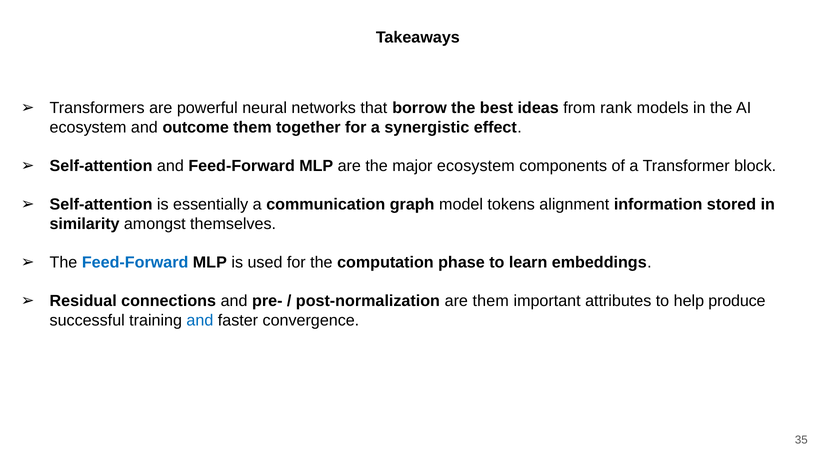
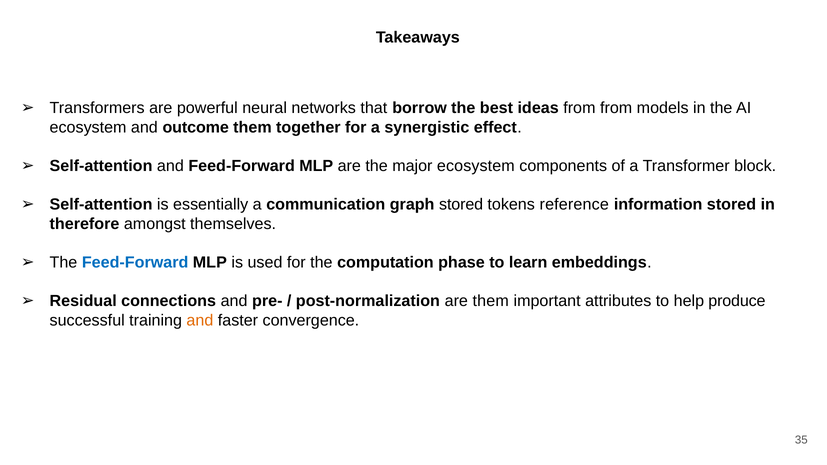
from rank: rank -> from
graph model: model -> stored
alignment: alignment -> reference
similarity: similarity -> therefore
and at (200, 321) colour: blue -> orange
